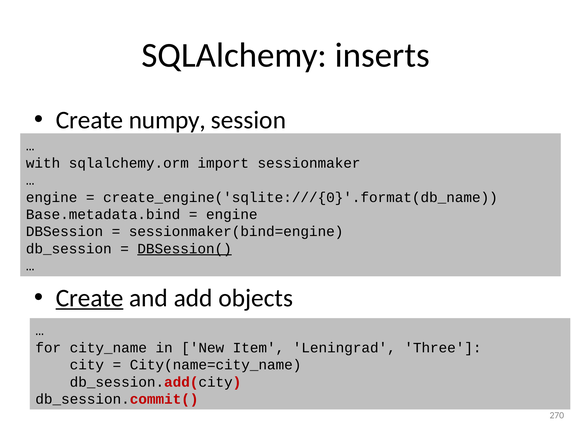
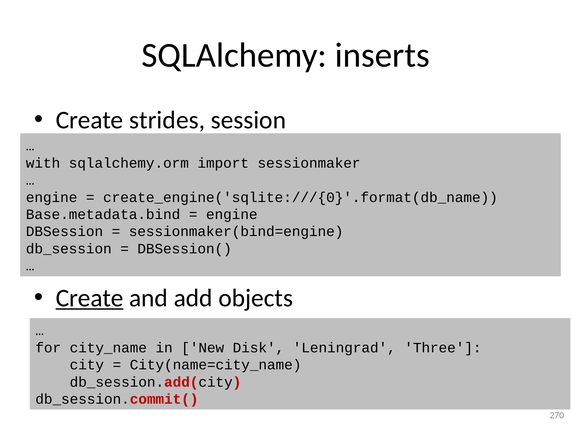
numpy: numpy -> strides
DBSession( underline: present -> none
Item: Item -> Disk
